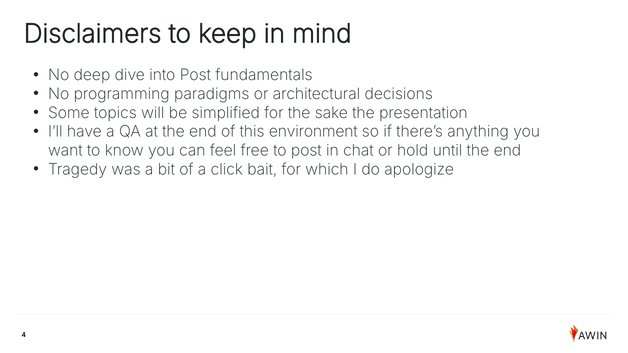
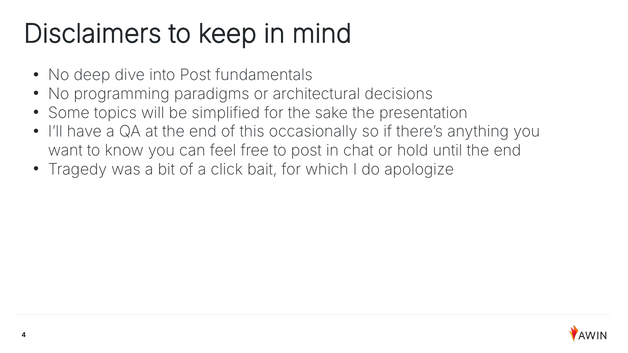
environment: environment -> occasionally
